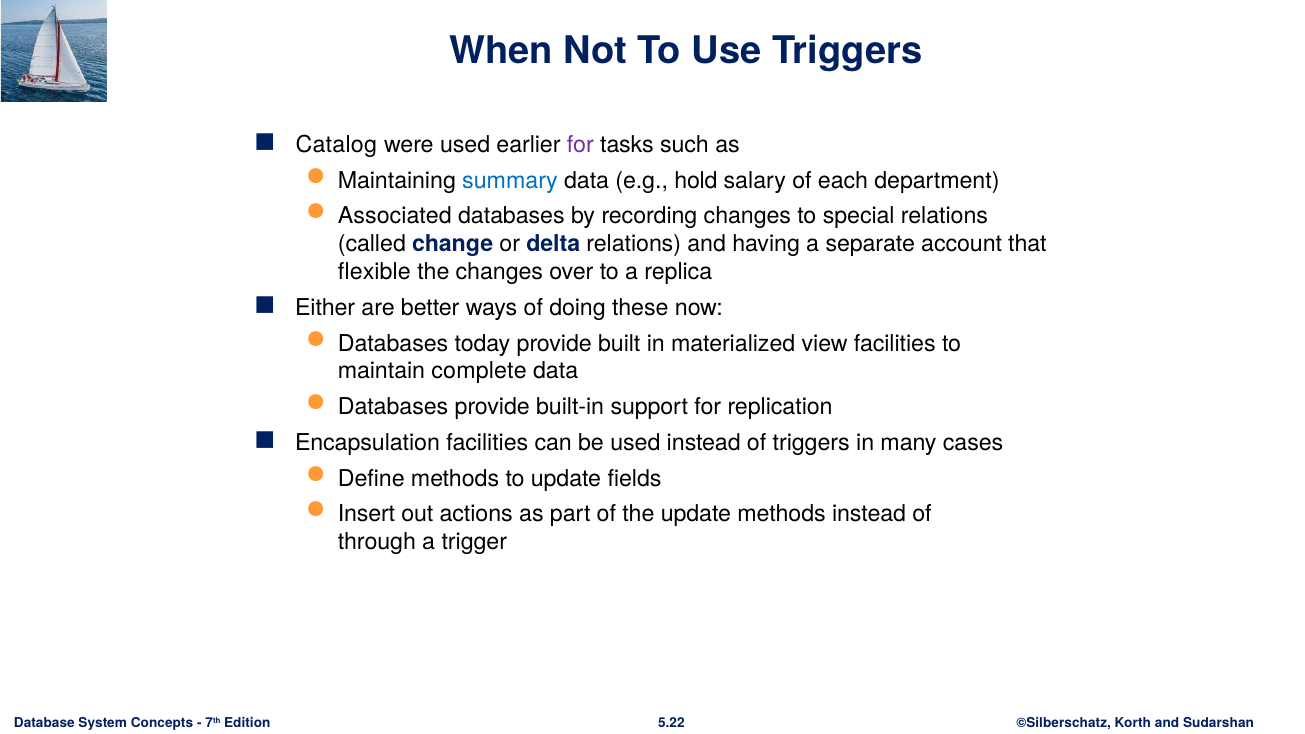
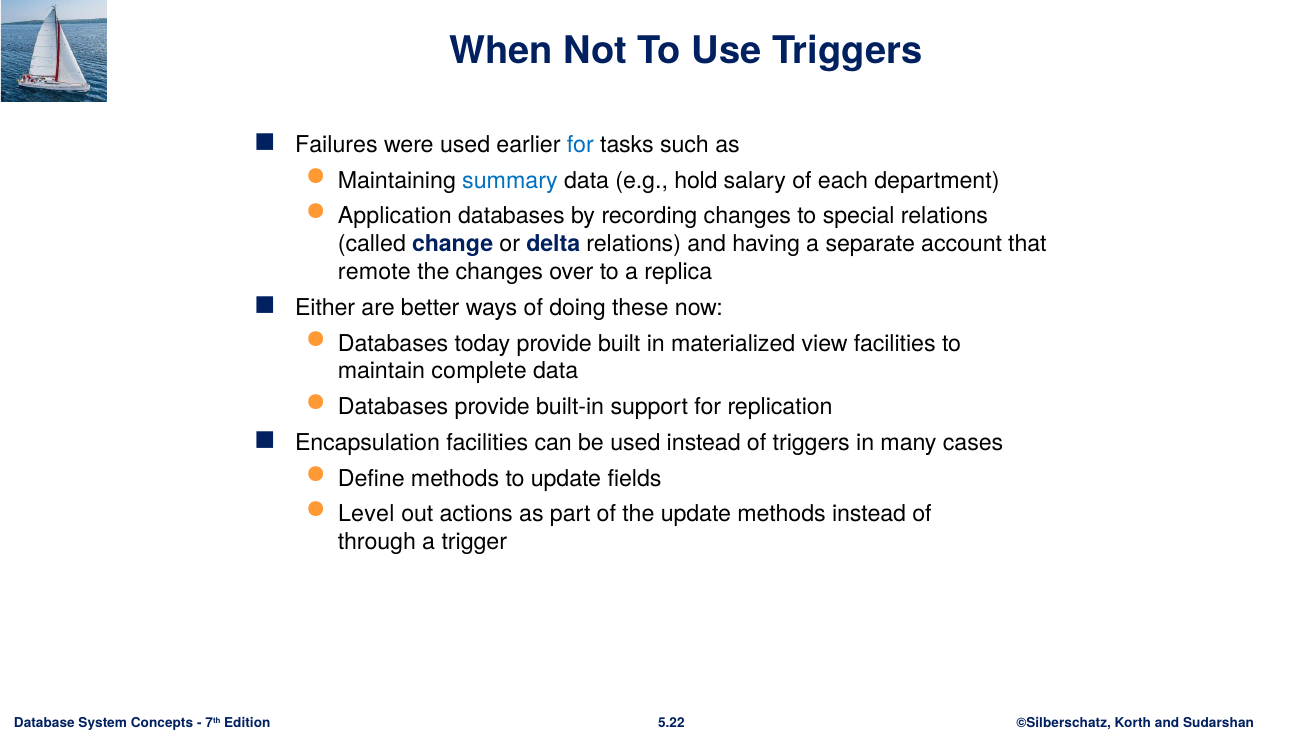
Catalog: Catalog -> Failures
for at (580, 145) colour: purple -> blue
Associated: Associated -> Application
flexible: flexible -> remote
Insert: Insert -> Level
